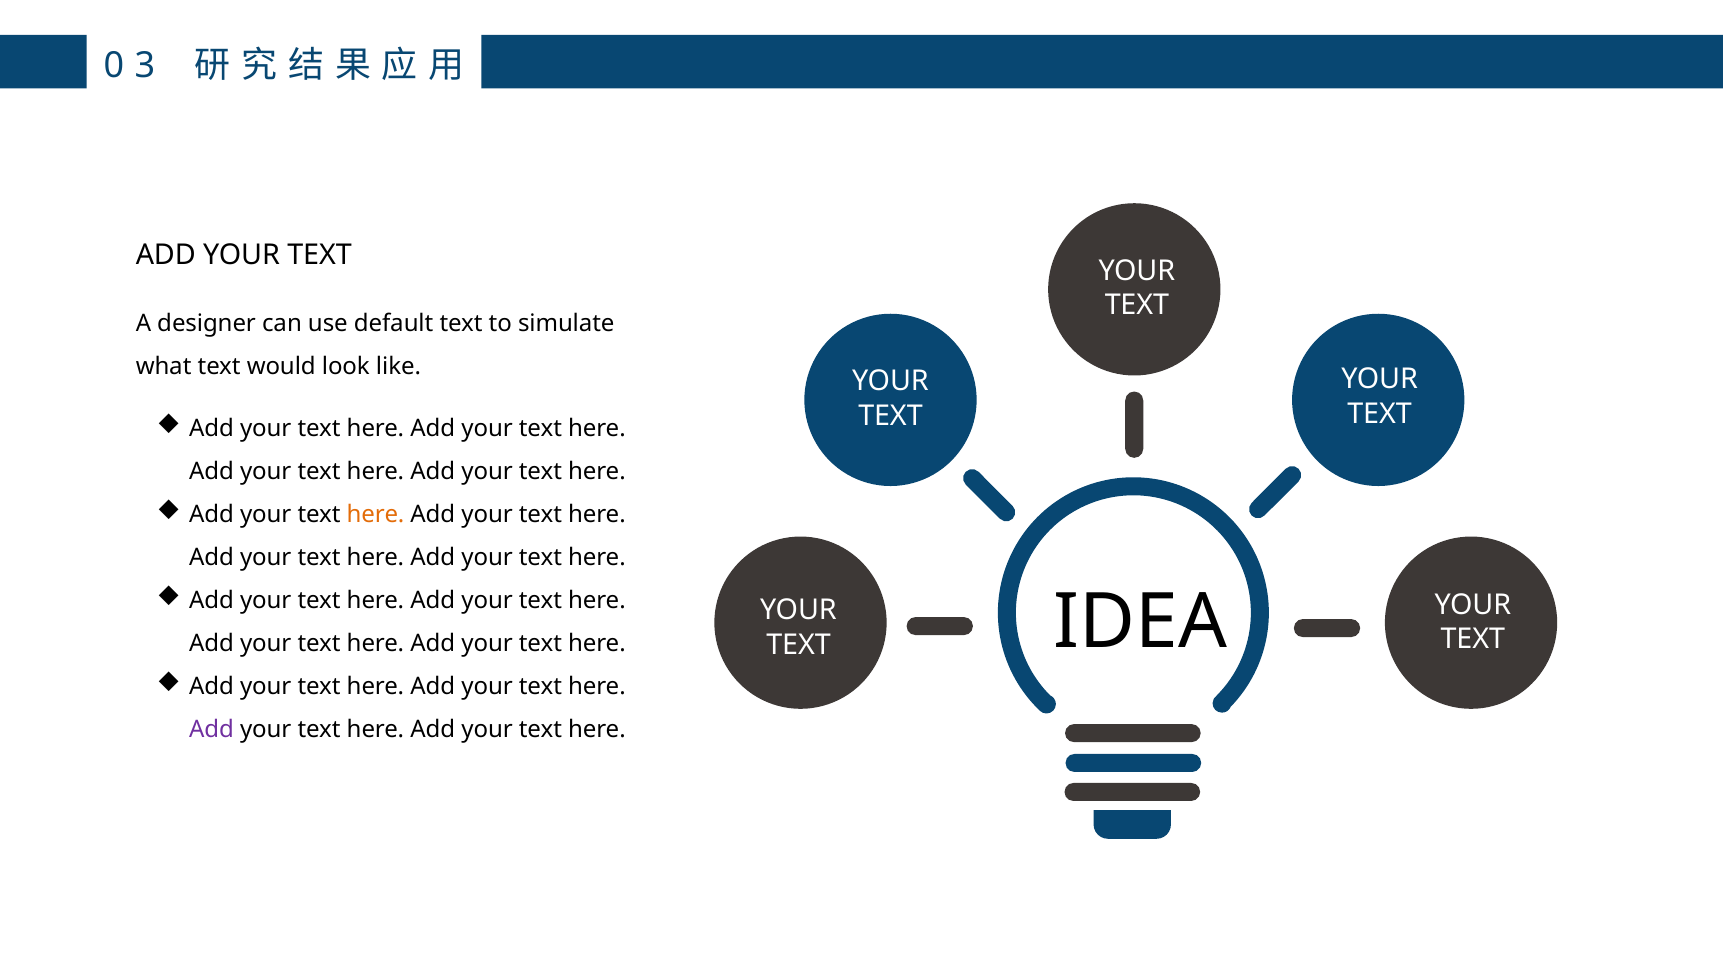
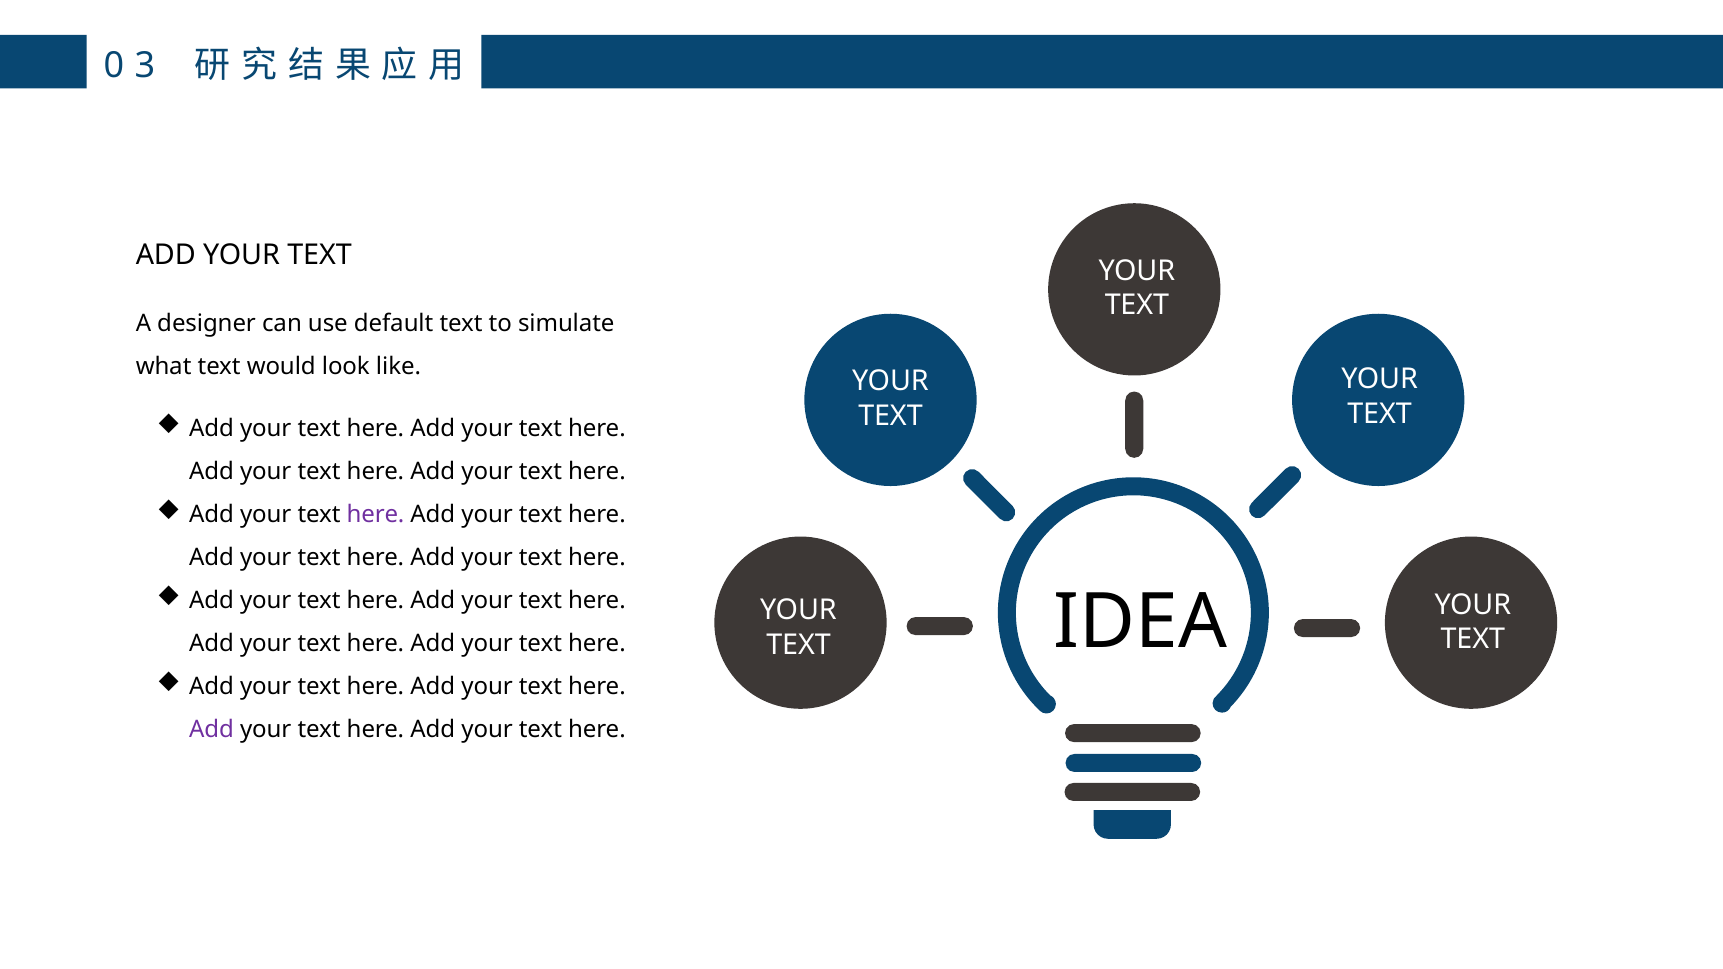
here at (376, 514) colour: orange -> purple
